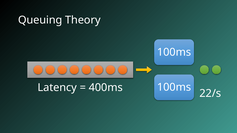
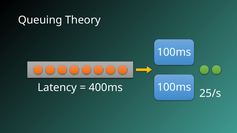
22/s: 22/s -> 25/s
